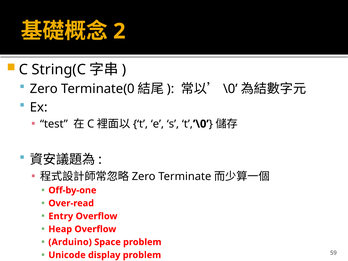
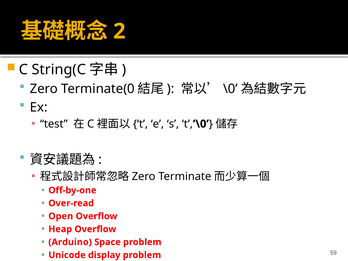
Entry: Entry -> Open
